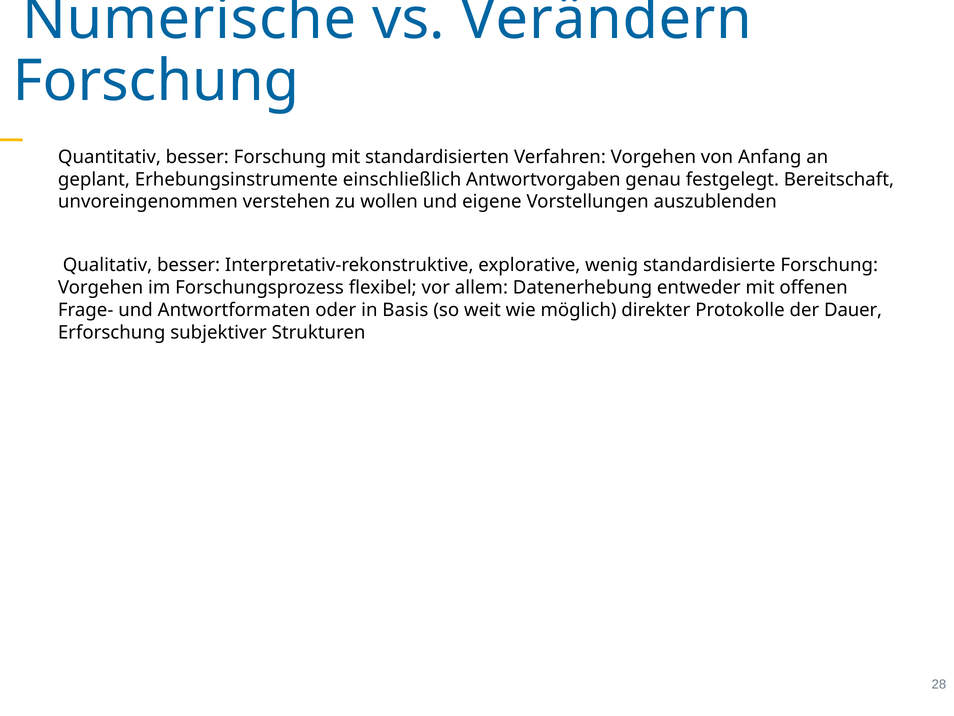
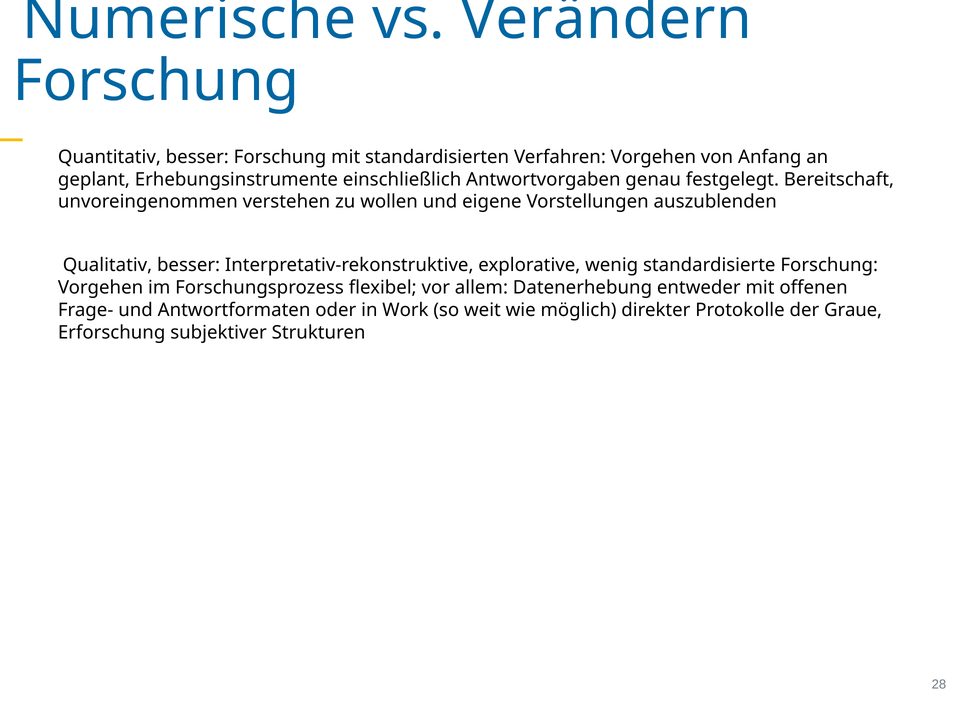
Basis: Basis -> Work
Dauer: Dauer -> Graue
